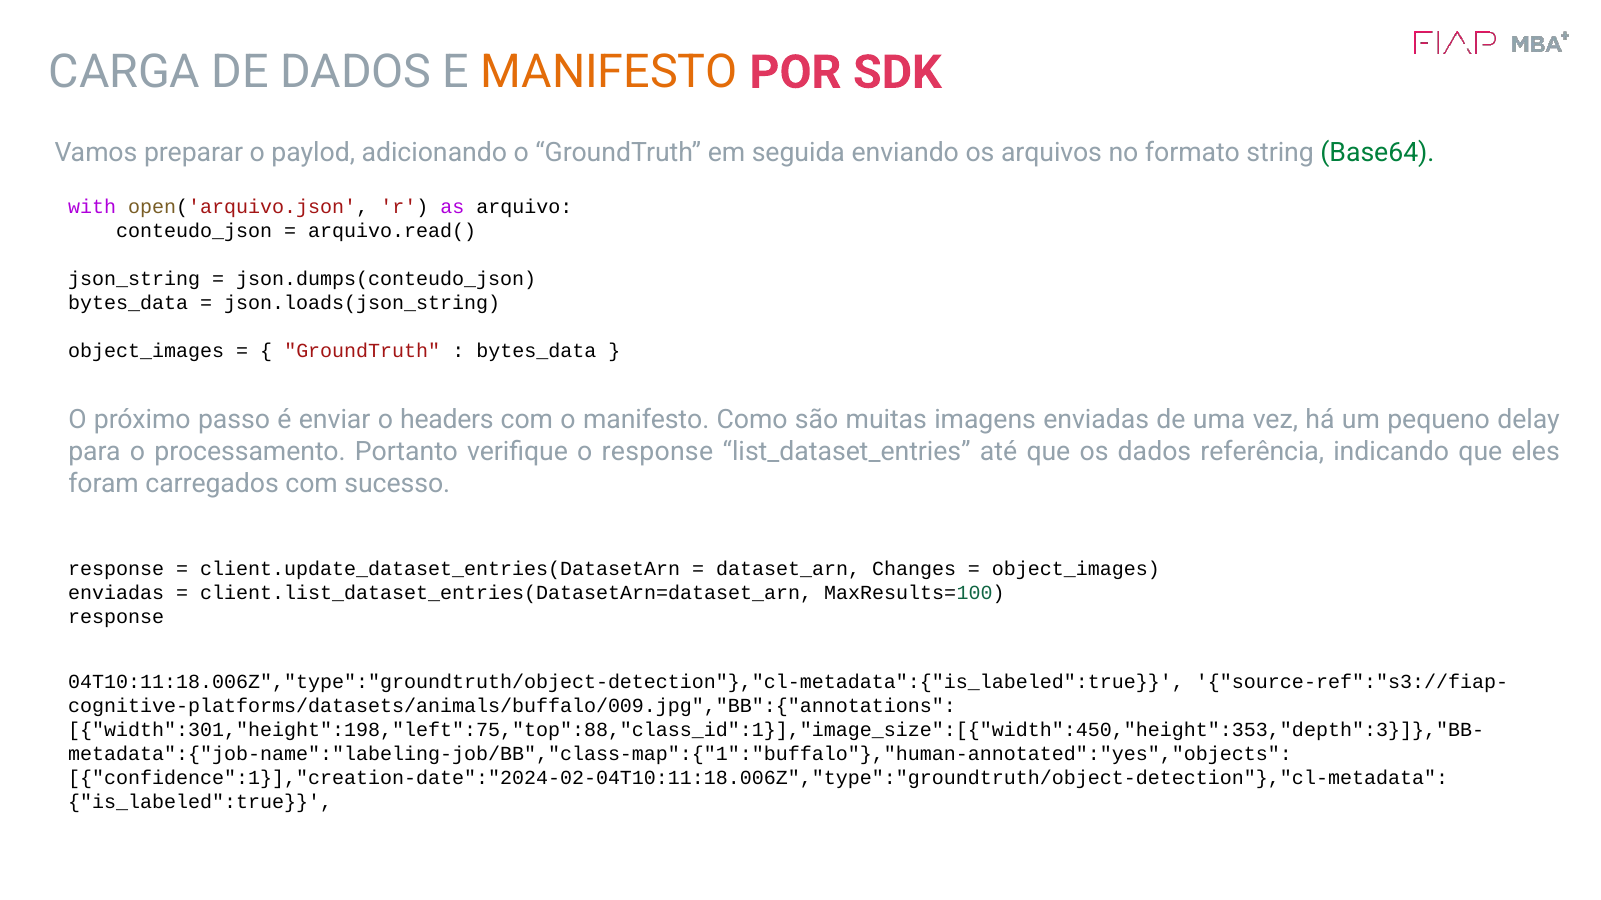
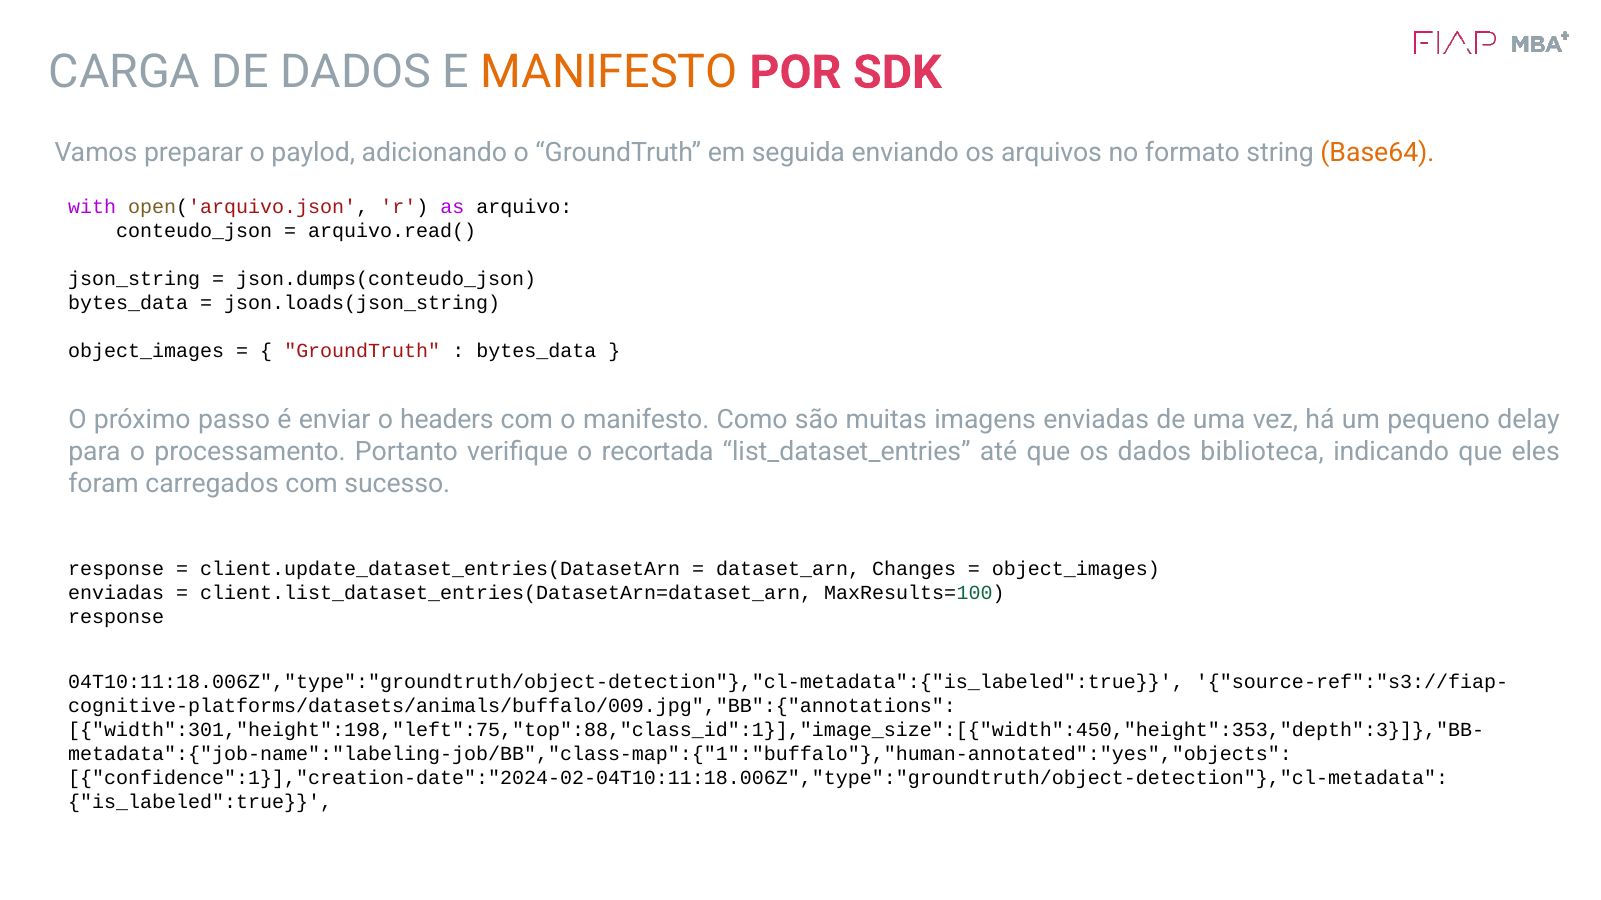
Base64 colour: green -> orange
o response: response -> recortada
referência: referência -> biblioteca
